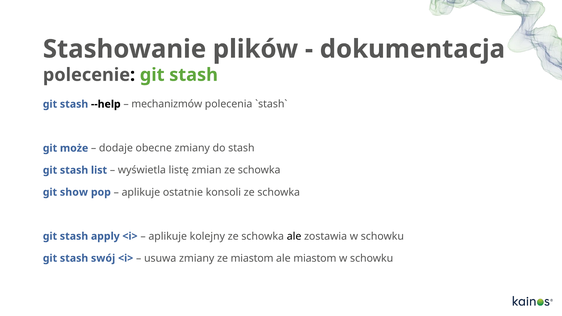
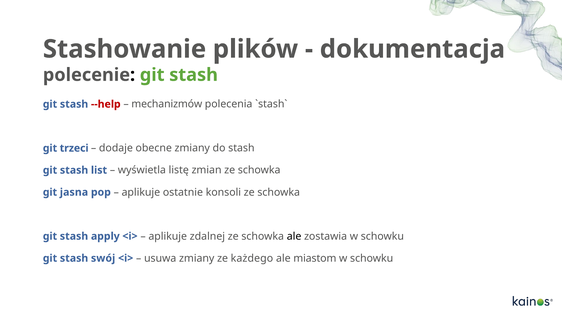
--help colour: black -> red
może: może -> trzeci
show: show -> jasna
kolejny: kolejny -> zdalnej
ze miastom: miastom -> każdego
